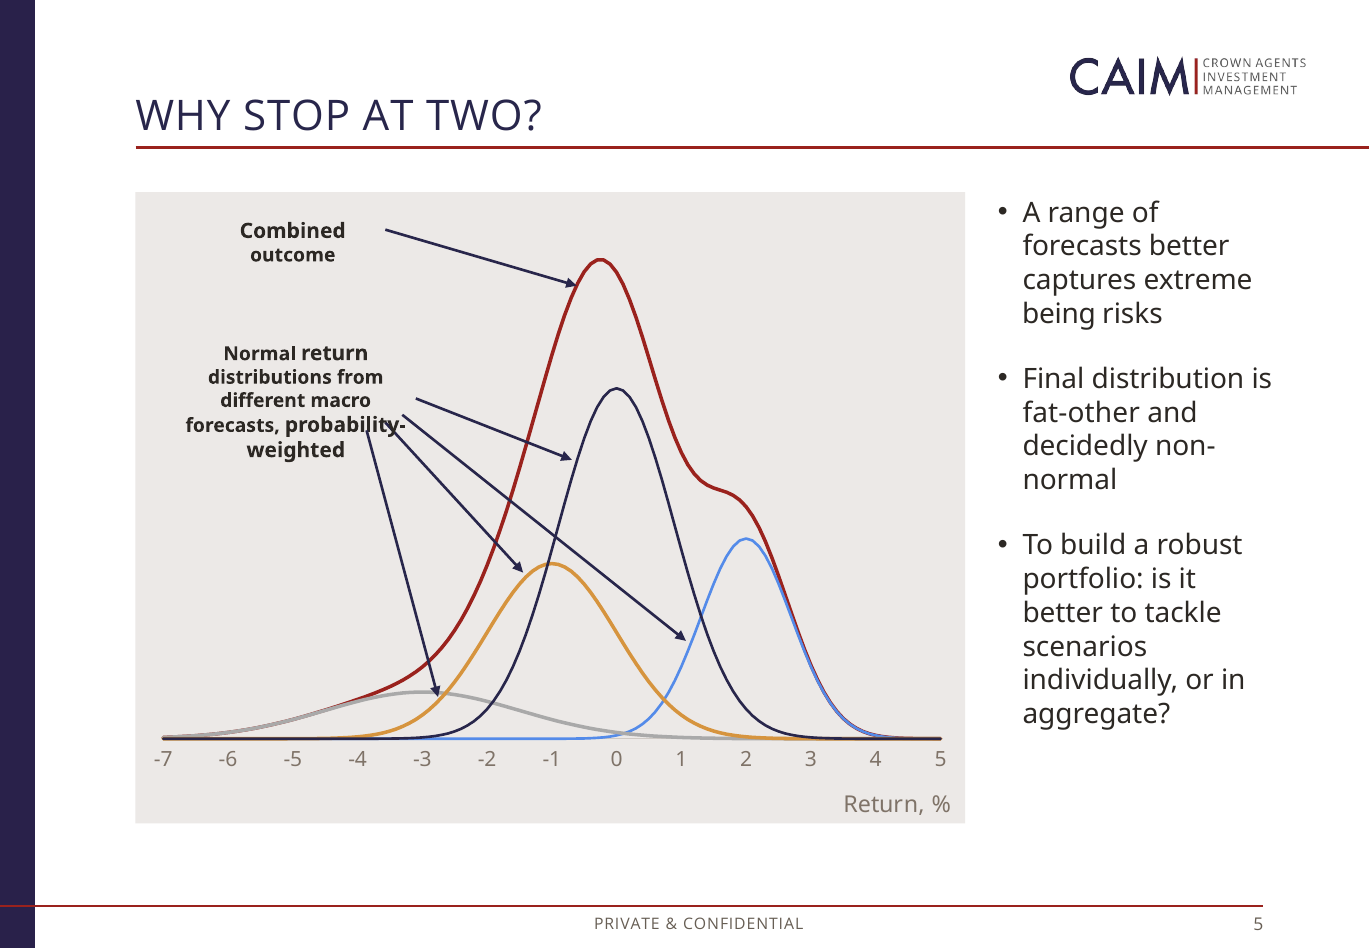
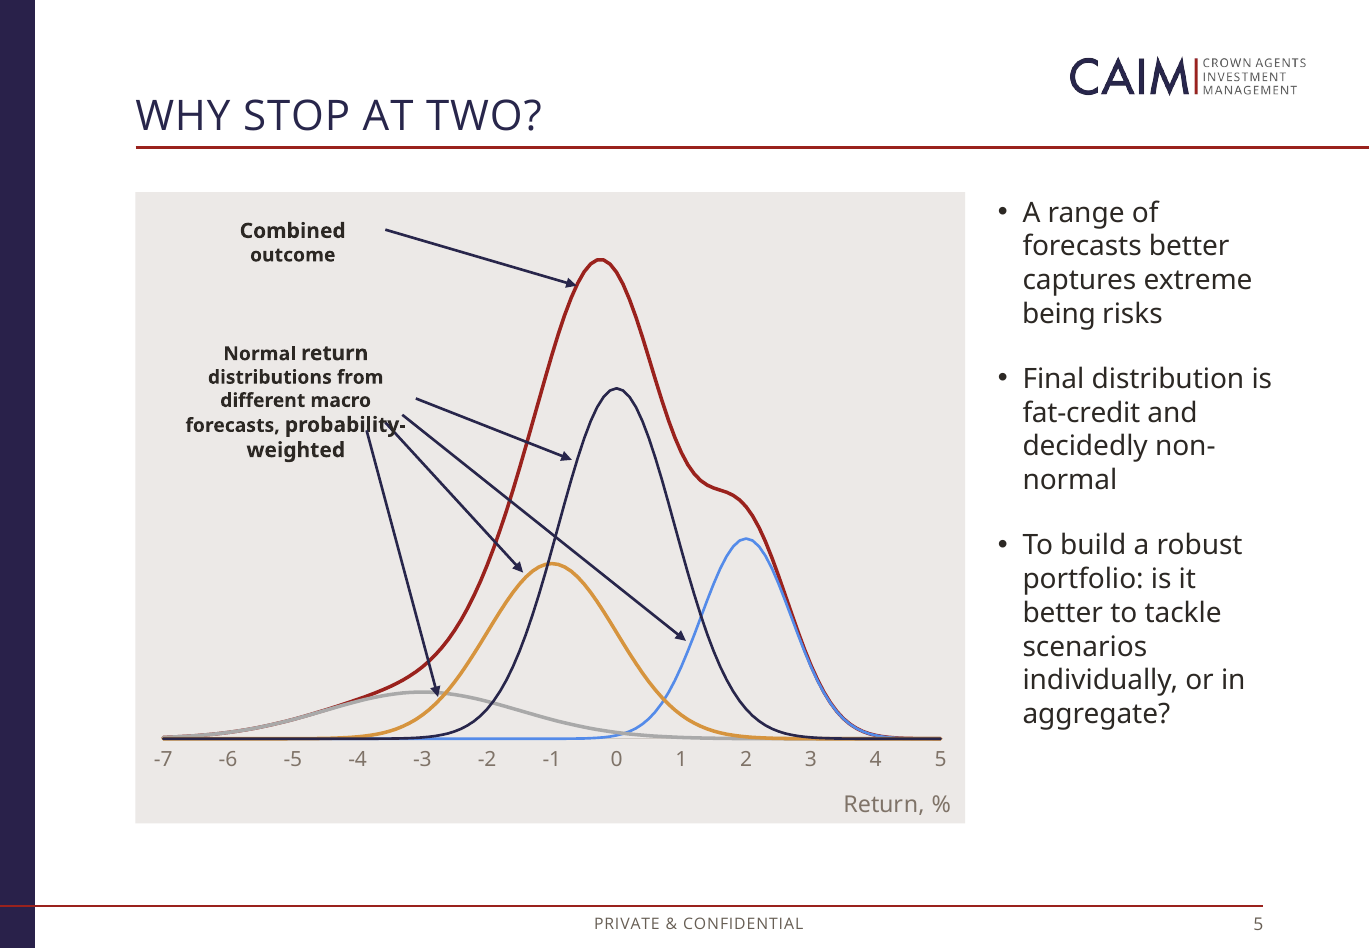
fat-other: fat-other -> fat-credit
